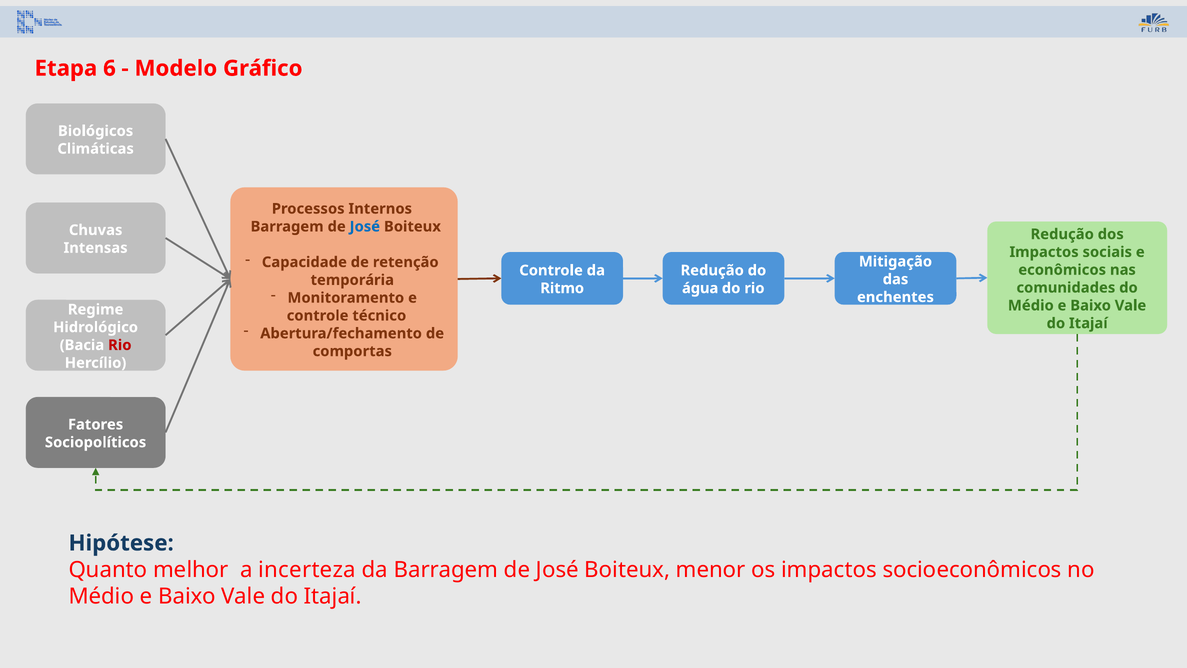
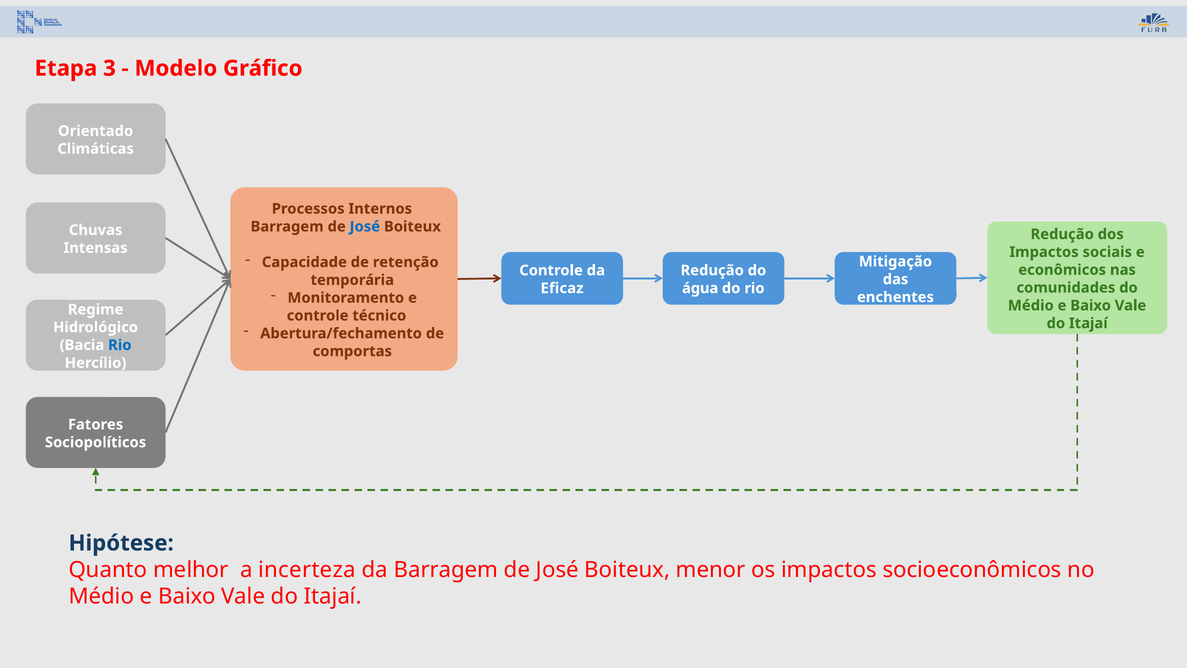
6: 6 -> 3
Biológicos: Biológicos -> Orientado
Ritmo: Ritmo -> Eficaz
Rio at (120, 345) colour: red -> blue
